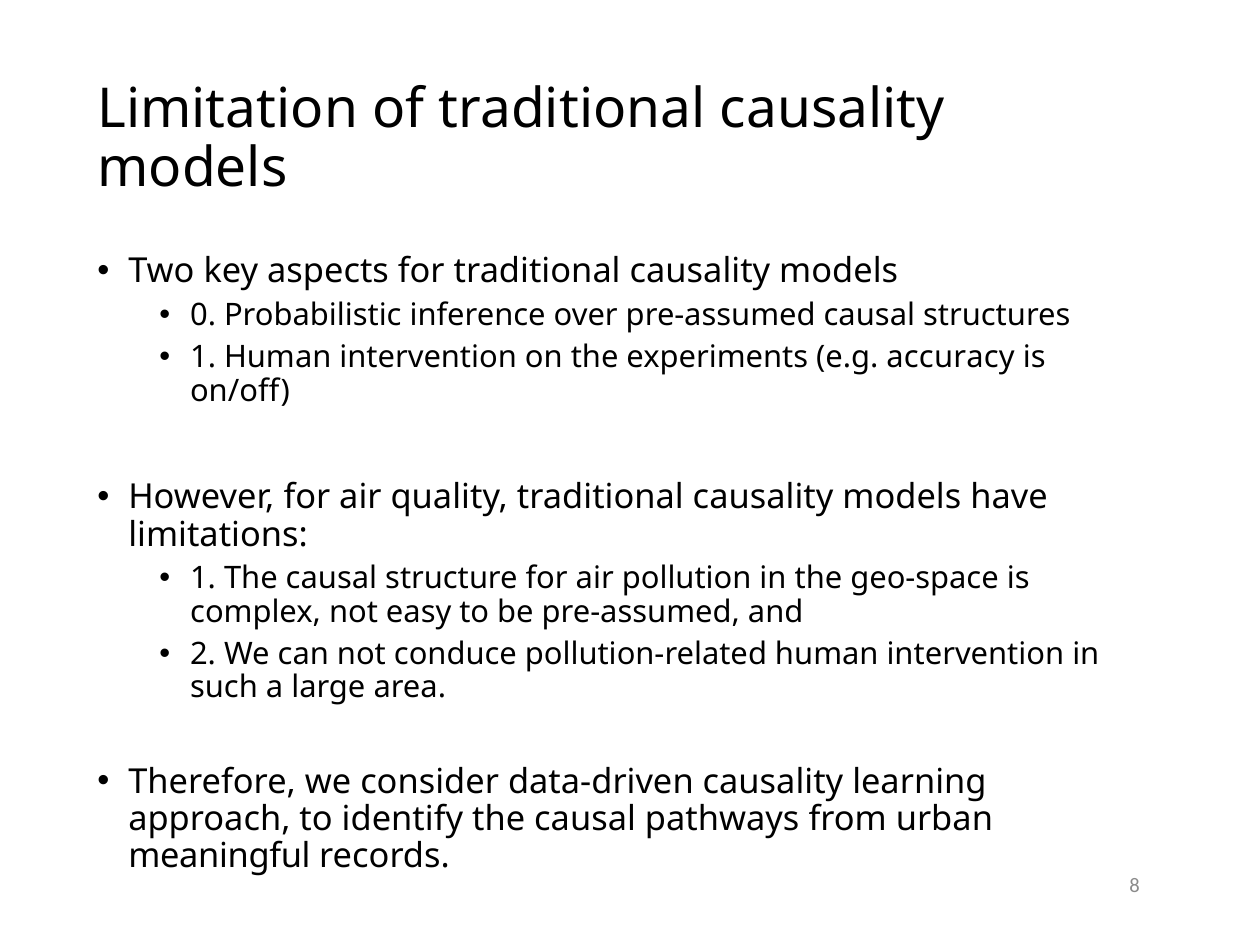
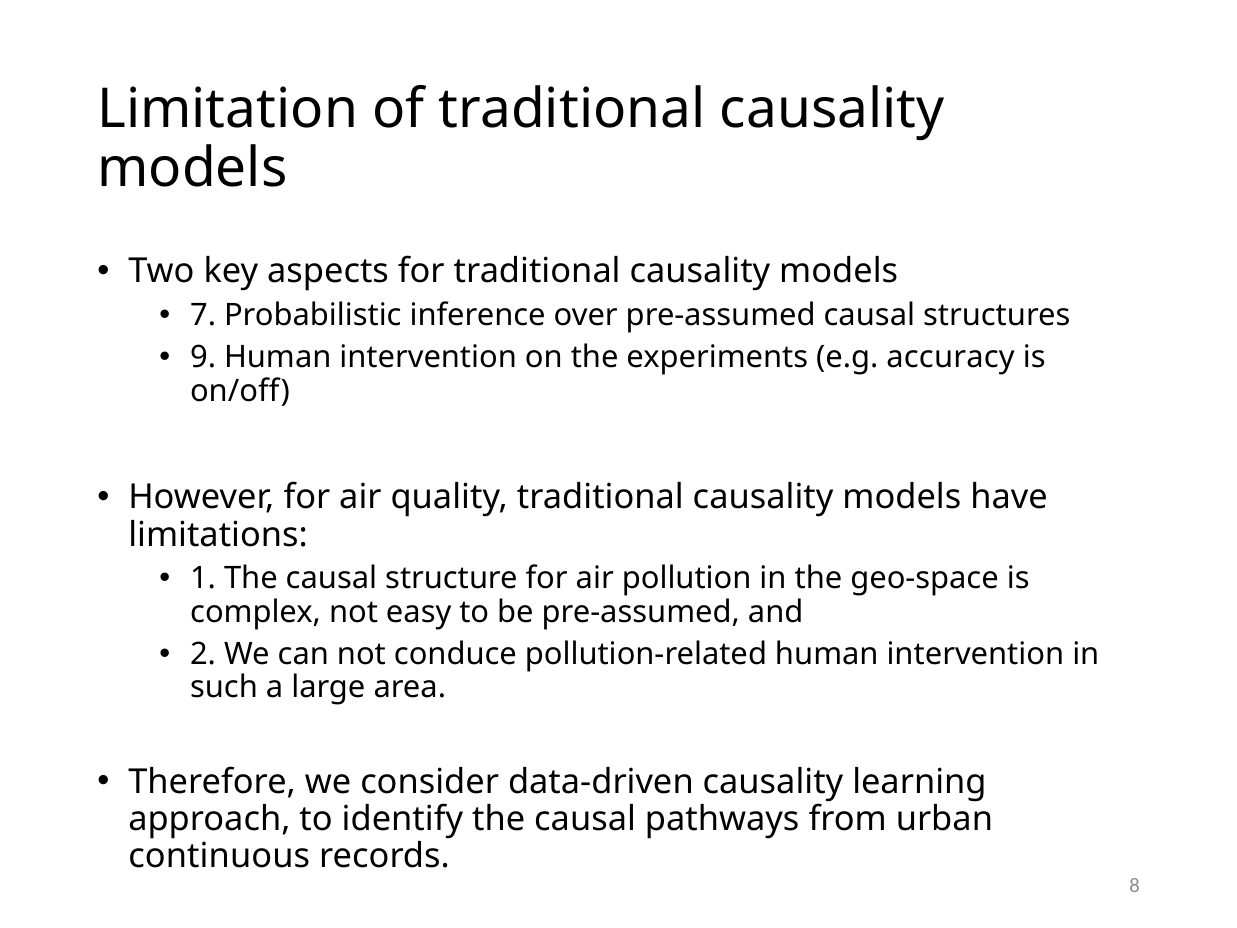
0: 0 -> 7
1 at (203, 357): 1 -> 9
meaningful: meaningful -> continuous
